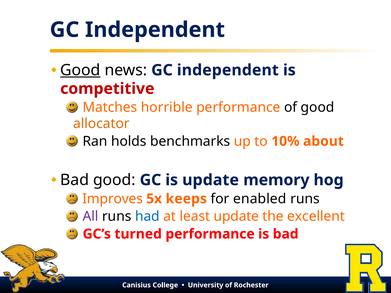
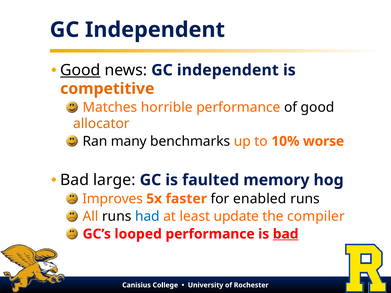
competitive colour: red -> orange
holds: holds -> many
about: about -> worse
Bad good: good -> large
is update: update -> faulted
keeps: keeps -> faster
All colour: purple -> orange
excellent: excellent -> compiler
turned: turned -> looped
bad at (286, 234) underline: none -> present
